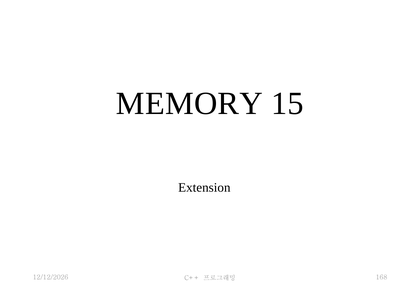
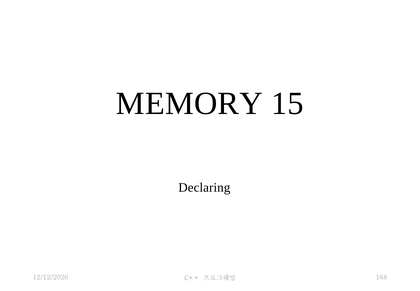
Extension: Extension -> Declaring
